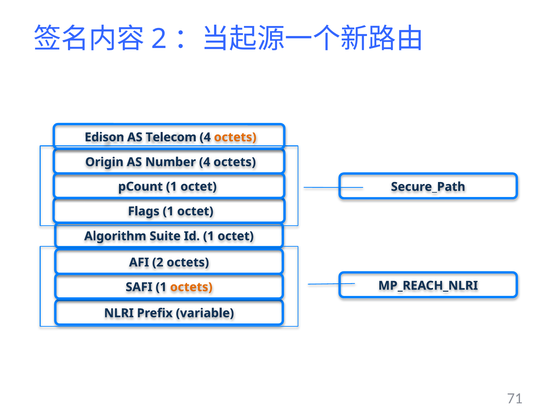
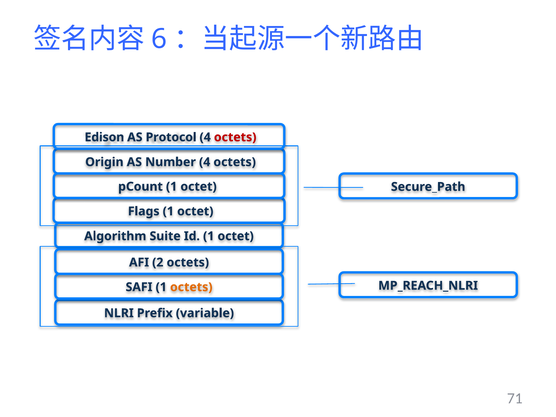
2 at (159, 39): 2 -> 6
Telecom: Telecom -> Protocol
octets at (235, 137) colour: orange -> red
